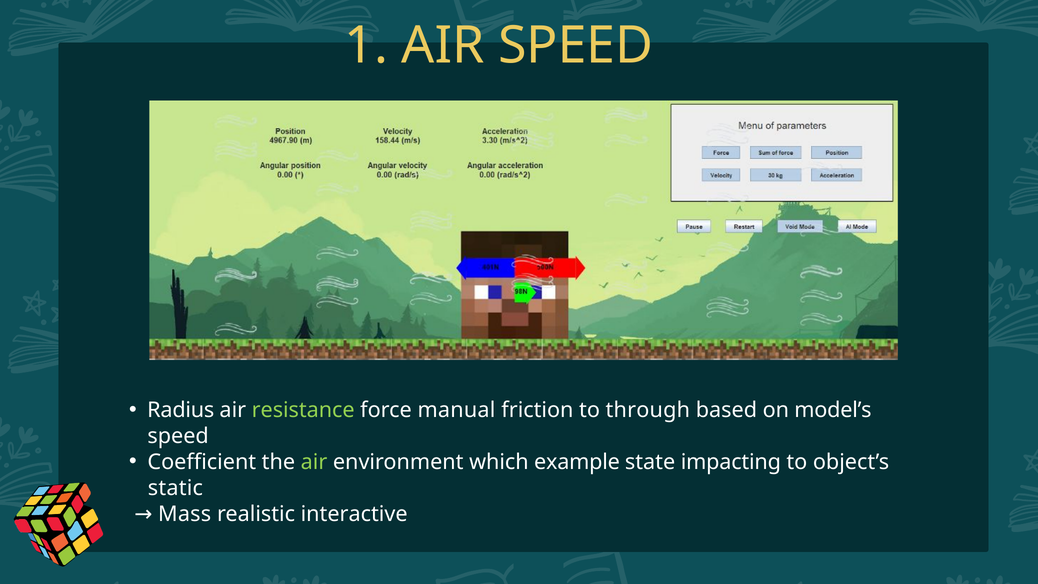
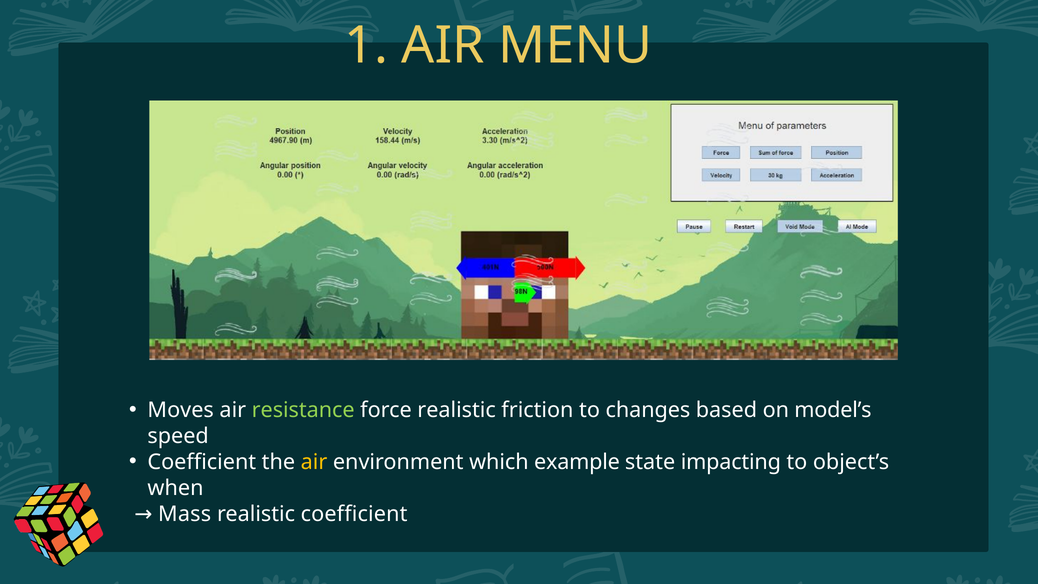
AIR SPEED: SPEED -> MENU
Radius: Radius -> Moves
force manual: manual -> realistic
through: through -> changes
air at (314, 462) colour: light green -> yellow
static: static -> when
realistic interactive: interactive -> coefficient
